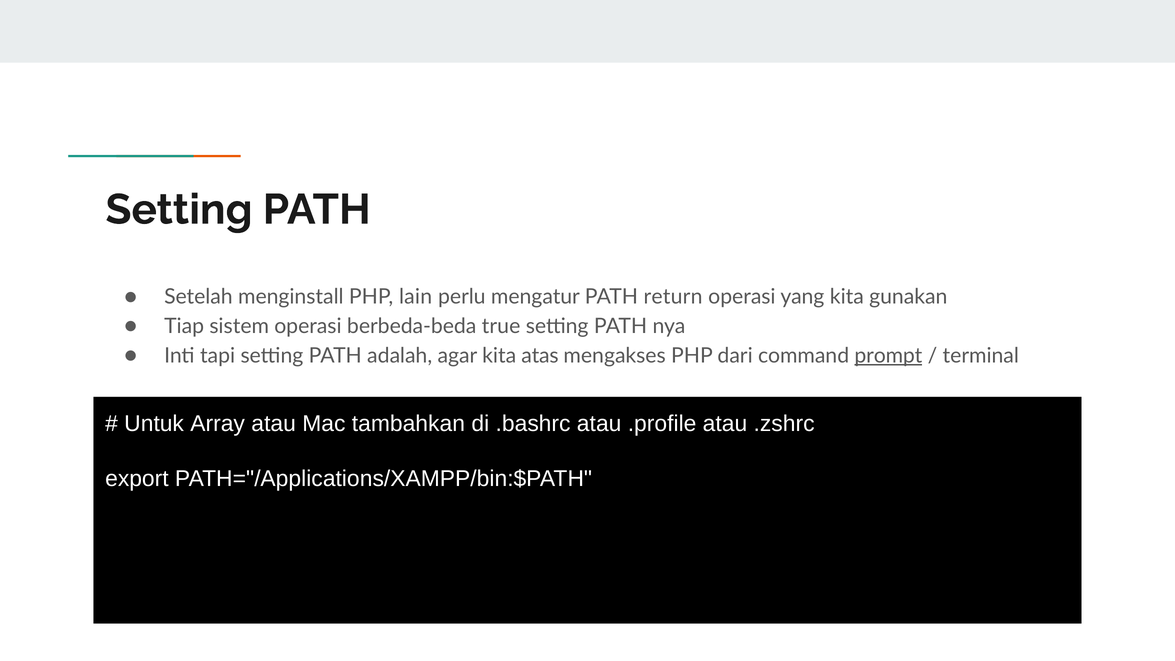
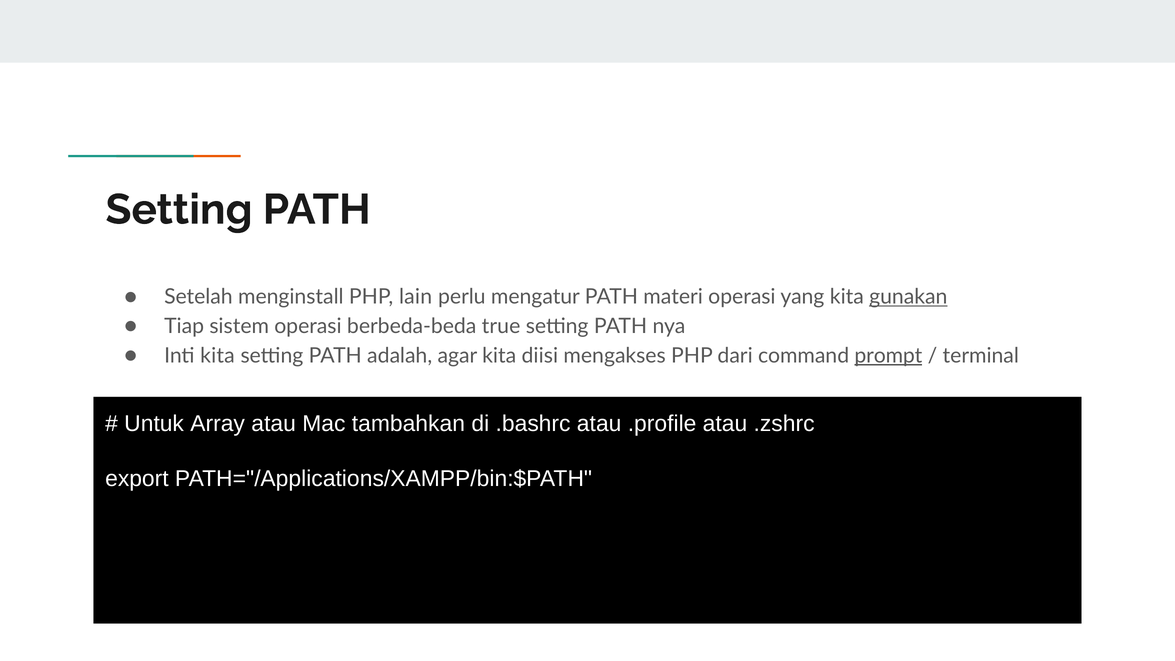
return: return -> materi
gunakan underline: none -> present
Inti tapi: tapi -> kita
atas: atas -> diisi
